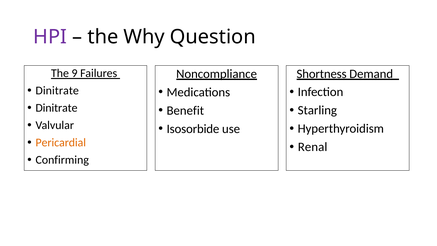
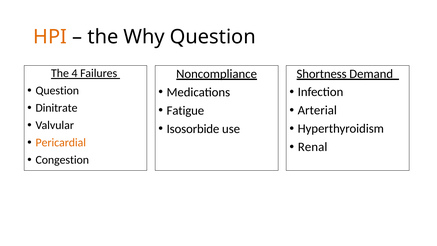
HPI colour: purple -> orange
9: 9 -> 4
Dinitrate at (57, 91): Dinitrate -> Question
Starling: Starling -> Arterial
Benefit: Benefit -> Fatigue
Confirming: Confirming -> Congestion
